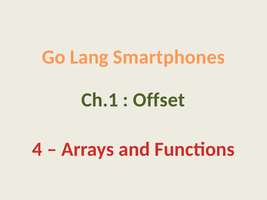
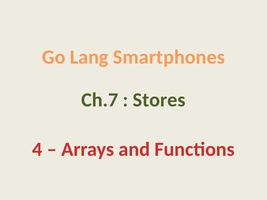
Ch.1: Ch.1 -> Ch.7
Offset: Offset -> Stores
